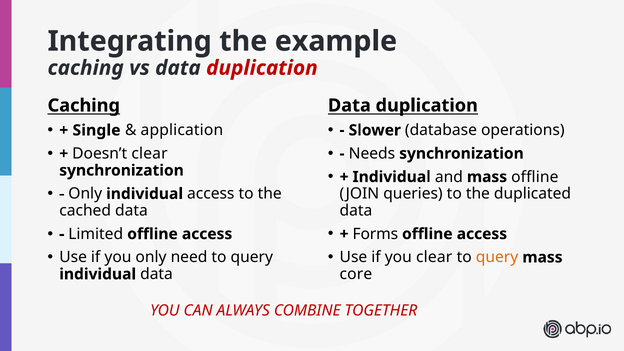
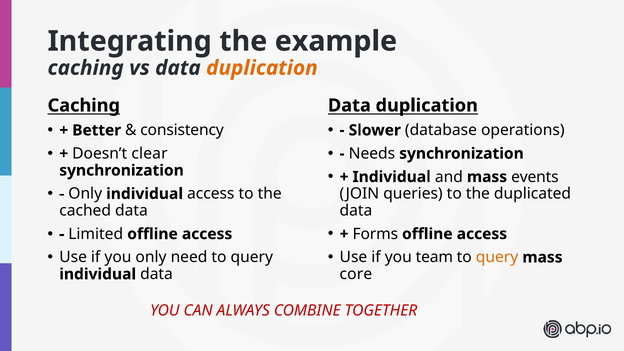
duplication at (262, 68) colour: red -> orange
Single: Single -> Better
application: application -> consistency
mass offline: offline -> events
you clear: clear -> team
